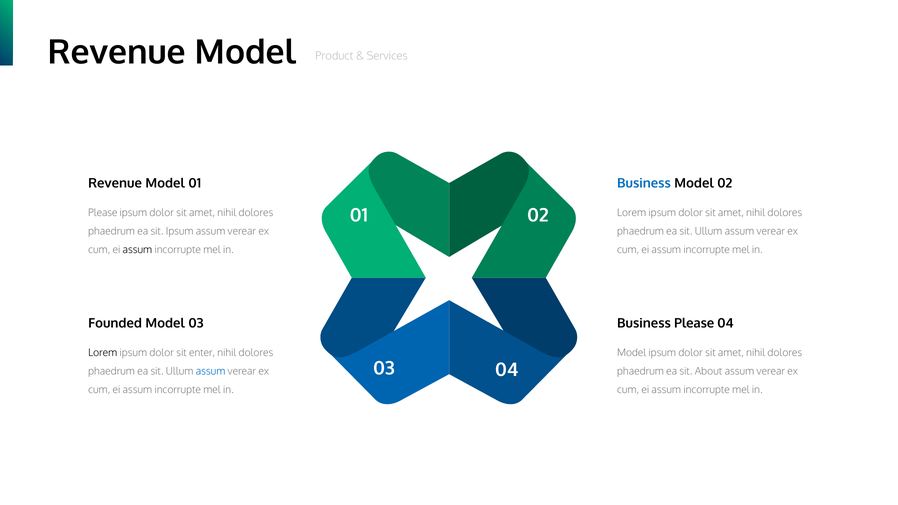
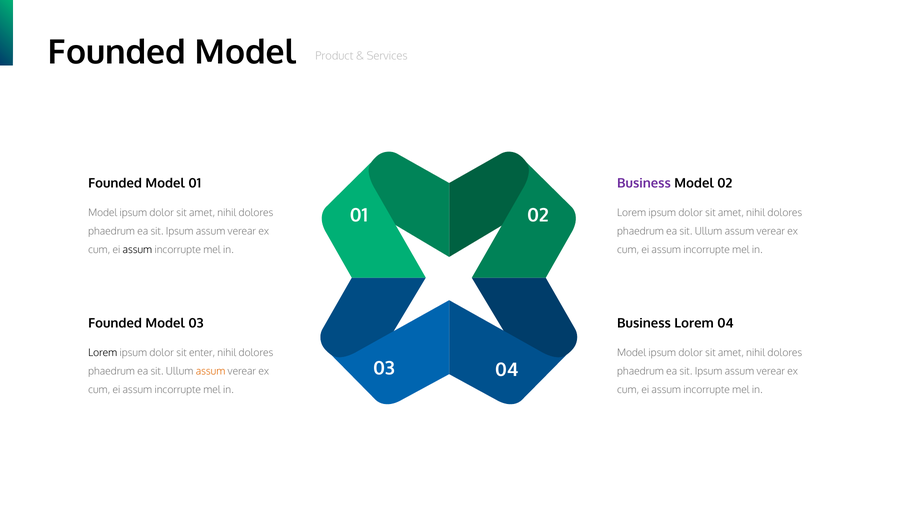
Revenue at (117, 52): Revenue -> Founded
Revenue at (115, 184): Revenue -> Founded
Business at (644, 184) colour: blue -> purple
Please at (103, 213): Please -> Model
Business Please: Please -> Lorem
assum at (211, 371) colour: blue -> orange
About at (709, 371): About -> Ipsum
